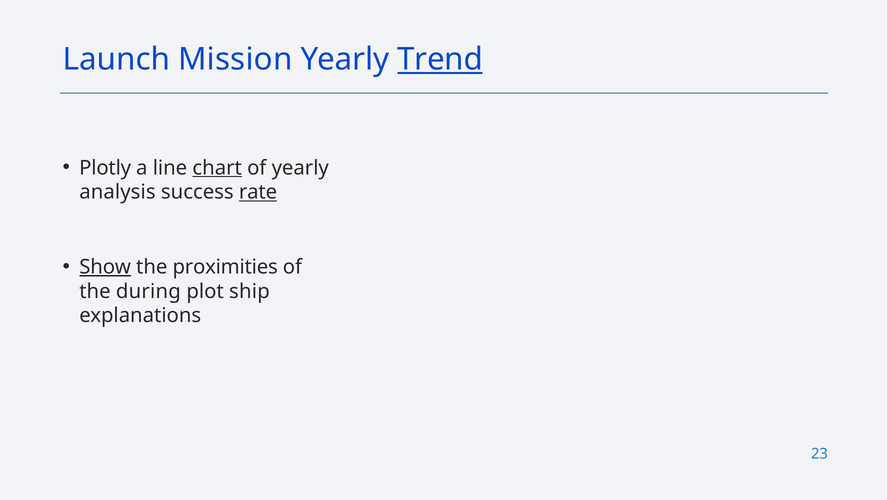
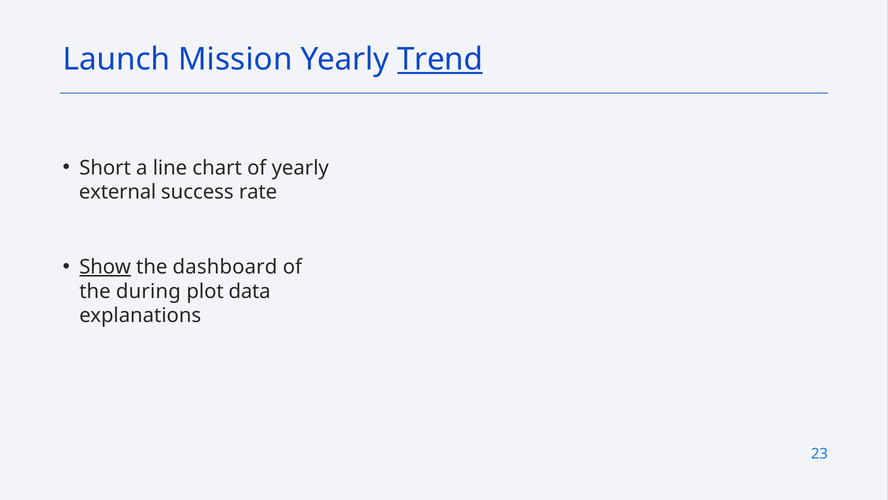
Plotly: Plotly -> Short
chart underline: present -> none
analysis: analysis -> external
rate underline: present -> none
proximities: proximities -> dashboard
ship: ship -> data
